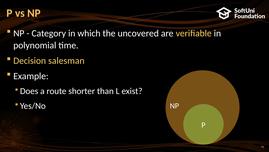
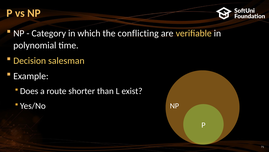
uncovered: uncovered -> conflicting
